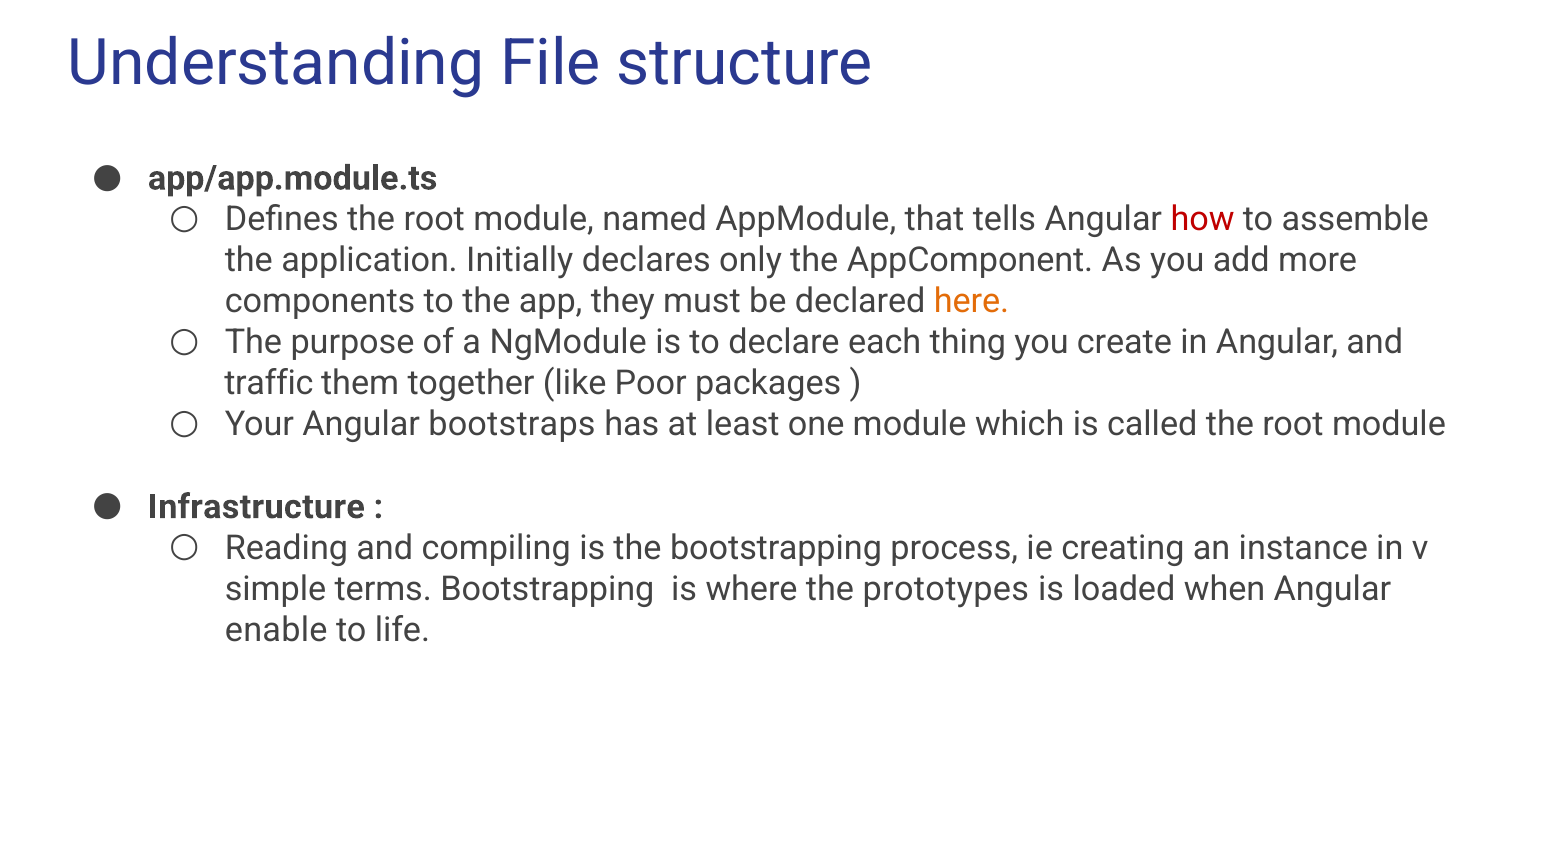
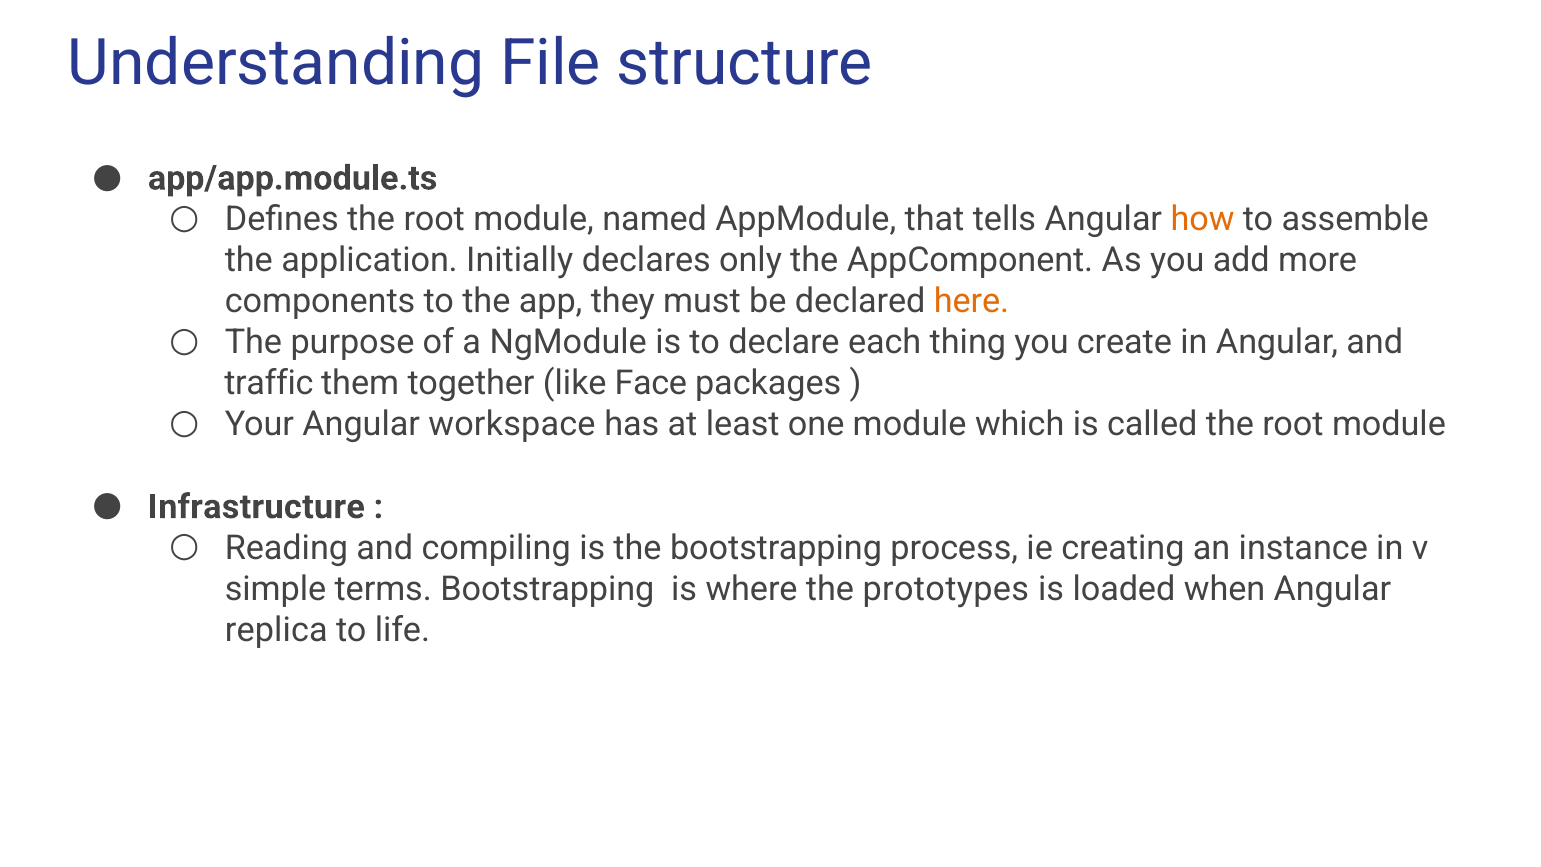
how colour: red -> orange
Poor: Poor -> Face
bootstraps: bootstraps -> workspace
enable: enable -> replica
